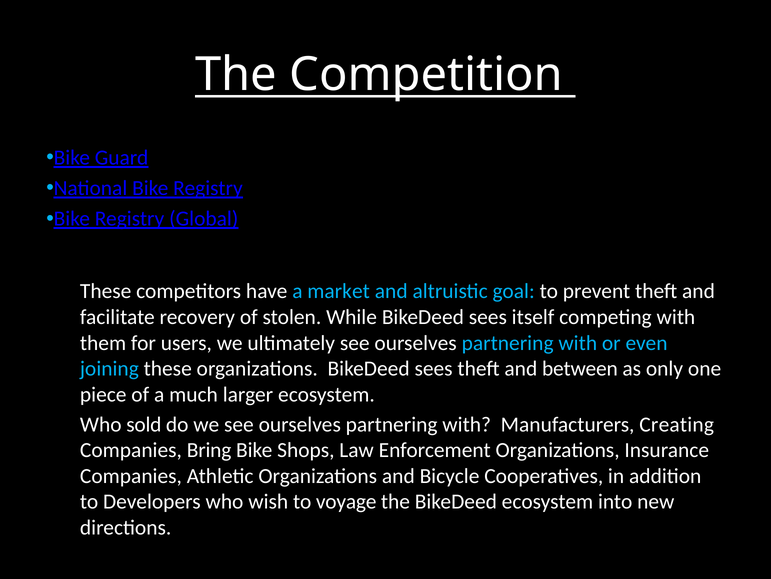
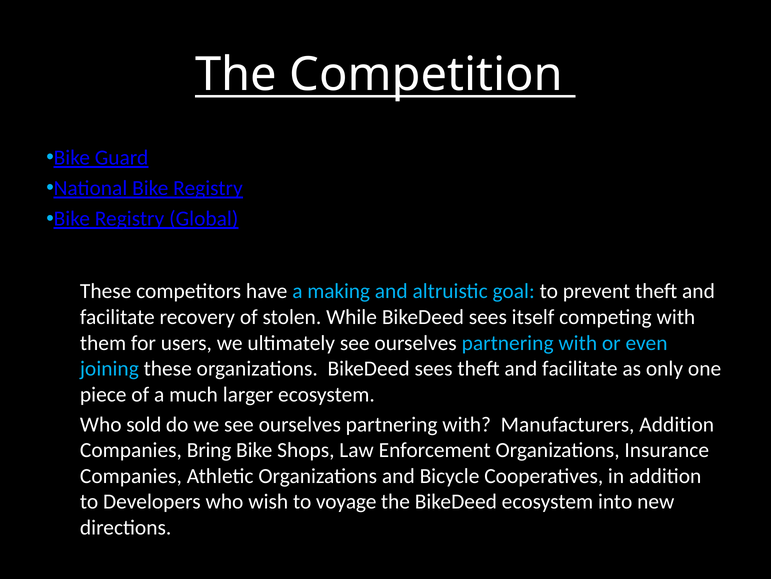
market: market -> making
sees theft and between: between -> facilitate
Manufacturers Creating: Creating -> Addition
